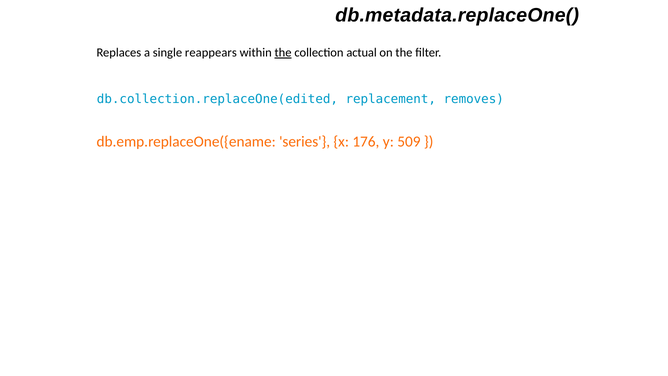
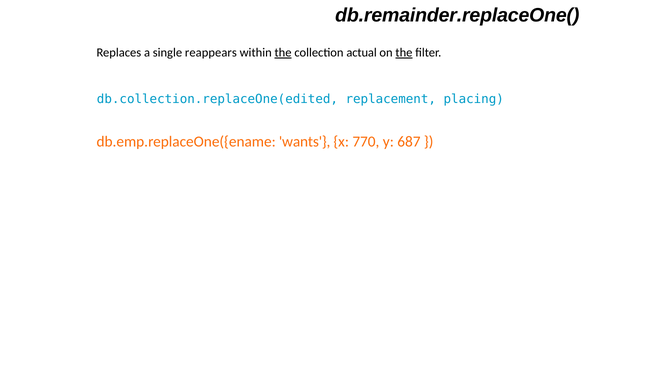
db.metadata.replaceOne(: db.metadata.replaceOne( -> db.remainder.replaceOne(
the at (404, 53) underline: none -> present
removes: removes -> placing
series: series -> wants
176: 176 -> 770
509: 509 -> 687
